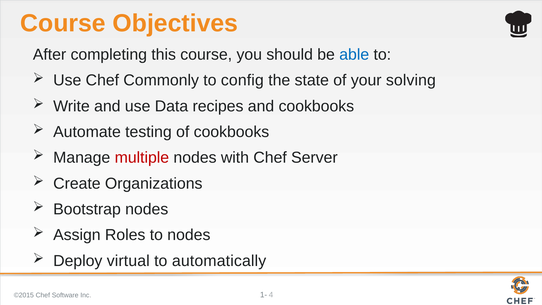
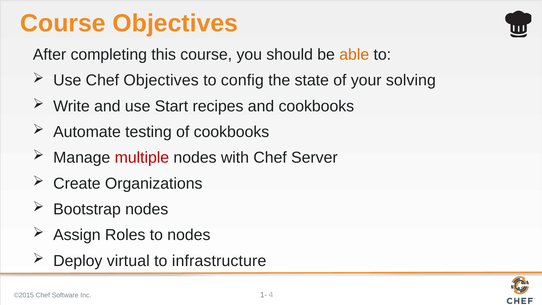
able colour: blue -> orange
Chef Commonly: Commonly -> Objectives
Data: Data -> Start
automatically: automatically -> infrastructure
